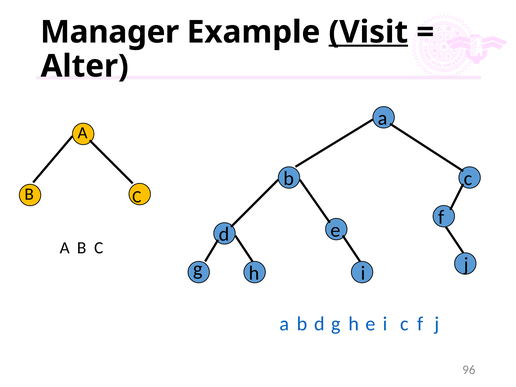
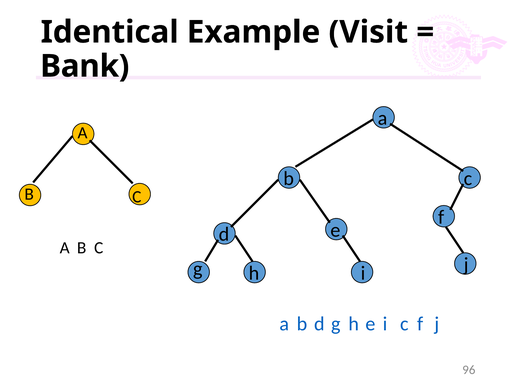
Manager: Manager -> Identical
Visit underline: present -> none
Alter: Alter -> Bank
